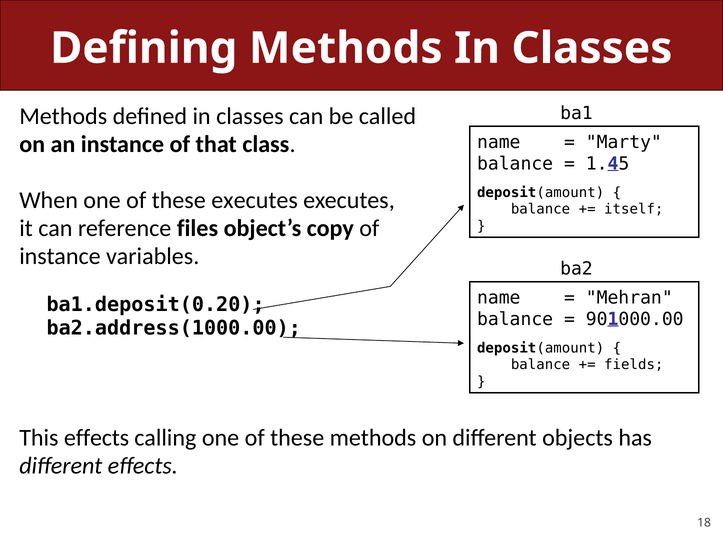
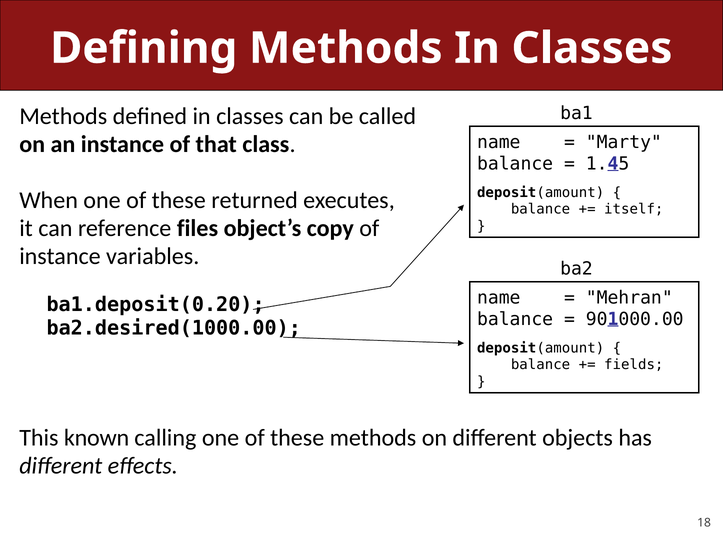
these executes: executes -> returned
ba2.address(1000.00: ba2.address(1000.00 -> ba2.desired(1000.00
This effects: effects -> known
